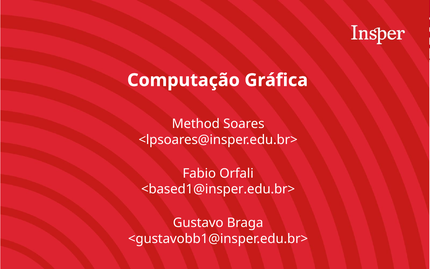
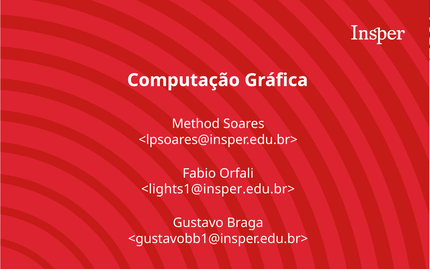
<based1@insper.edu.br>: <based1@insper.edu.br> -> <lights1@insper.edu.br>
